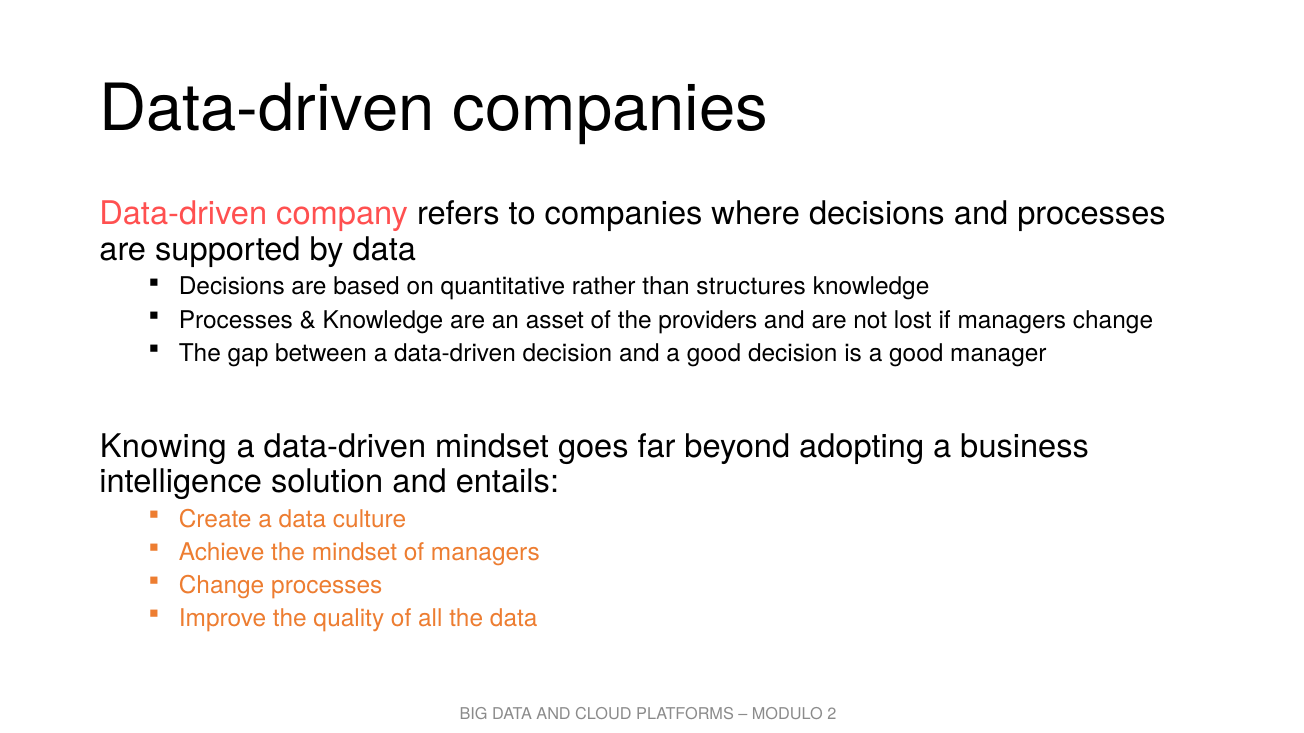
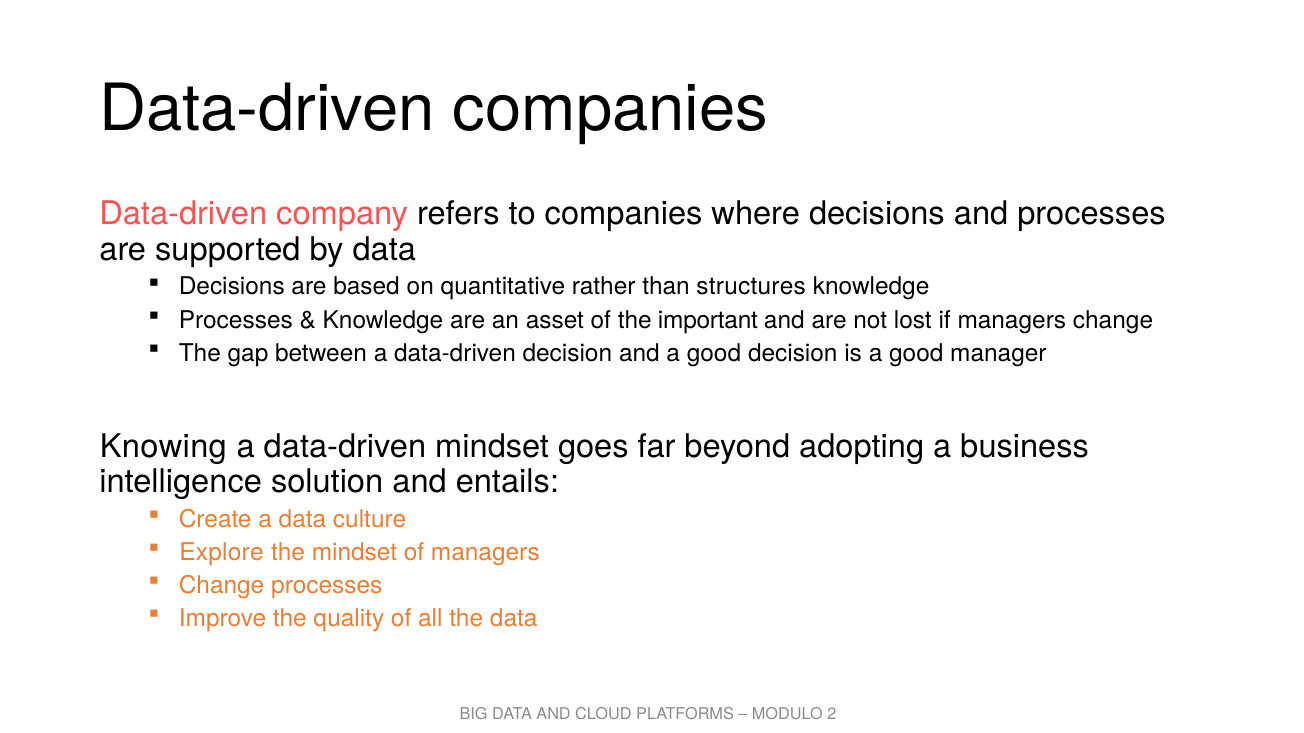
providers: providers -> important
Achieve: Achieve -> Explore
